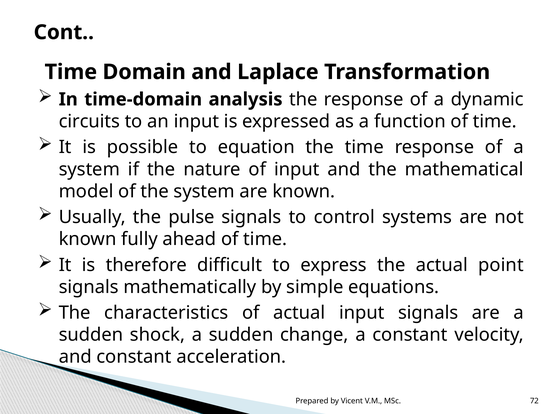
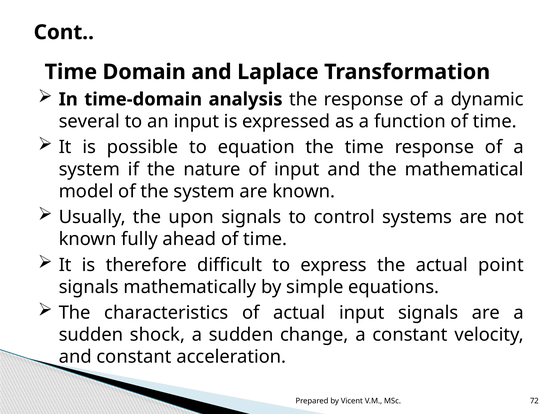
circuits: circuits -> several
pulse: pulse -> upon
